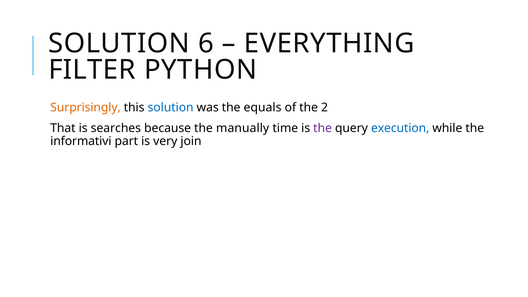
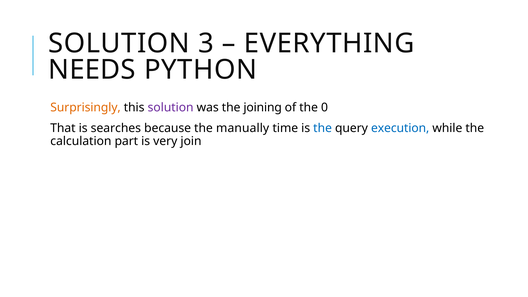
6: 6 -> 3
FILTER: FILTER -> NEEDS
solution at (171, 107) colour: blue -> purple
equals: equals -> joining
2: 2 -> 0
the at (323, 128) colour: purple -> blue
informativi: informativi -> calculation
